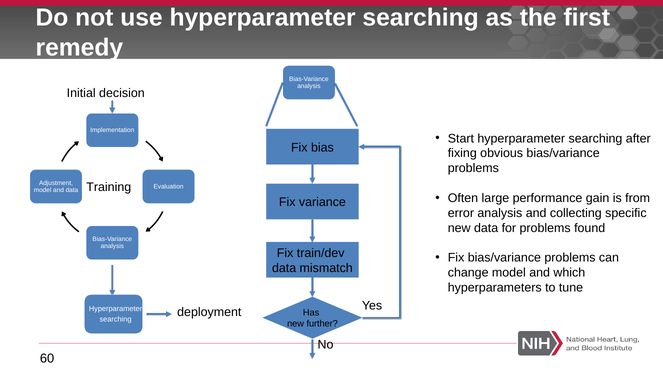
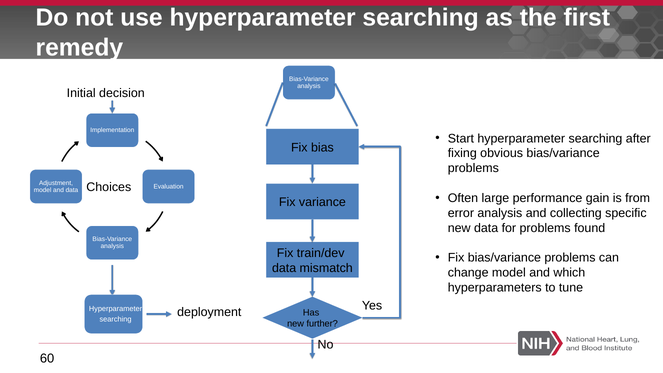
Training: Training -> Choices
